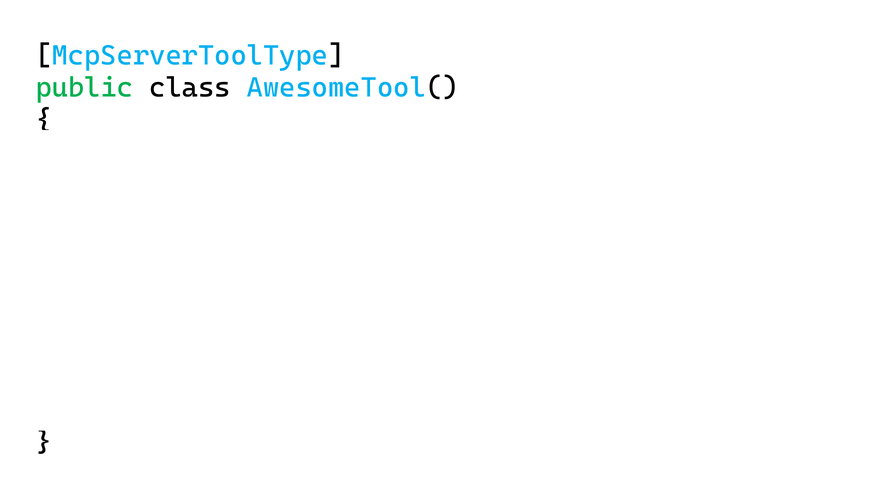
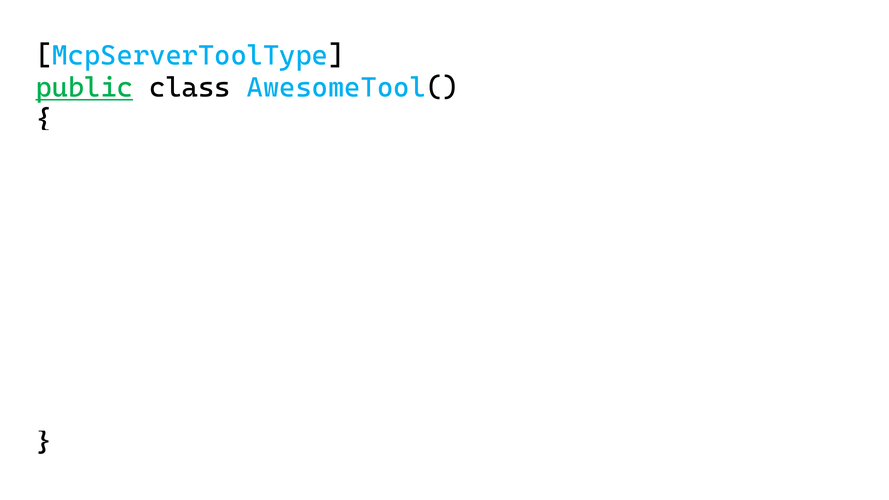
public at (84, 88) underline: none -> present
